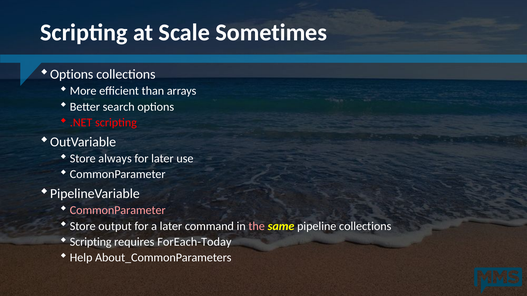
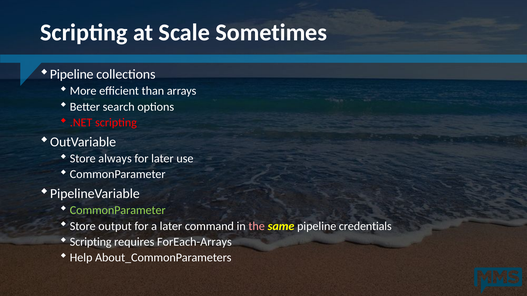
Options at (72, 74): Options -> Pipeline
CommonParameter at (118, 211) colour: pink -> light green
pipeline collections: collections -> credentials
ForEach-Today: ForEach-Today -> ForEach-Arrays
